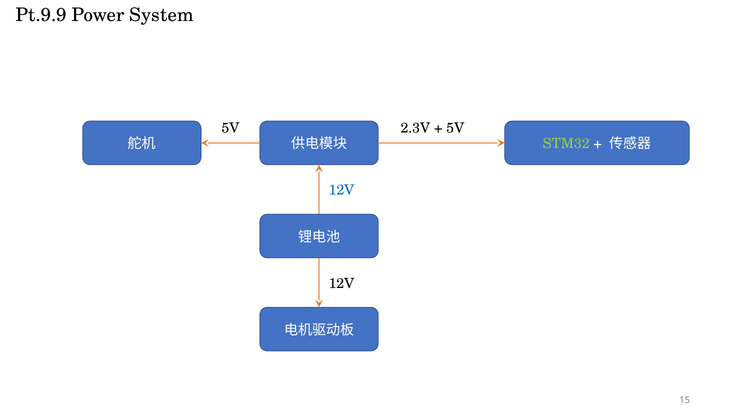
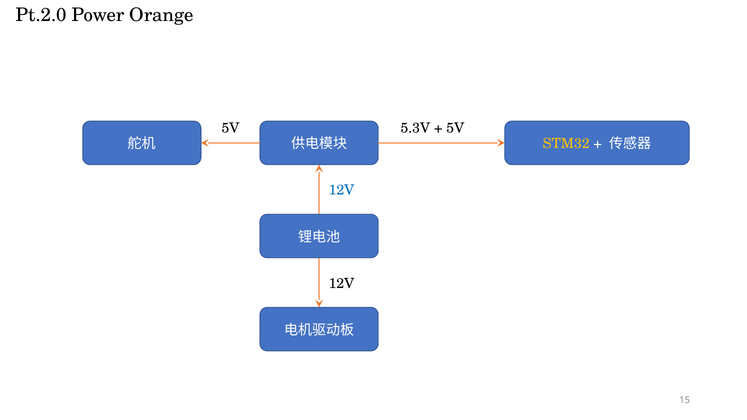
Pt.9.9: Pt.9.9 -> Pt.2.0
System: System -> Orange
2.3V: 2.3V -> 5.3V
STM32 colour: light green -> yellow
